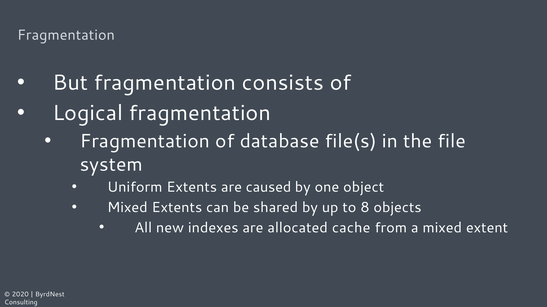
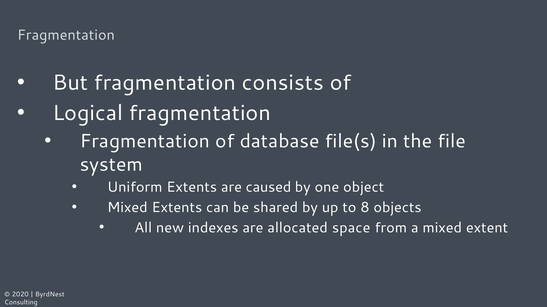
cache: cache -> space
